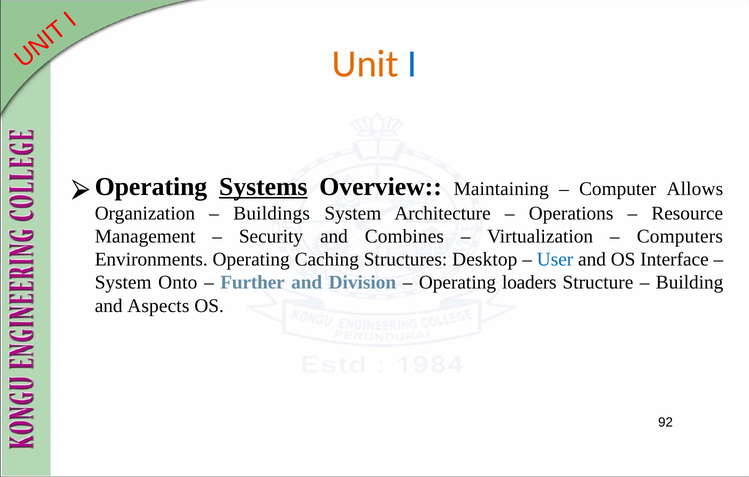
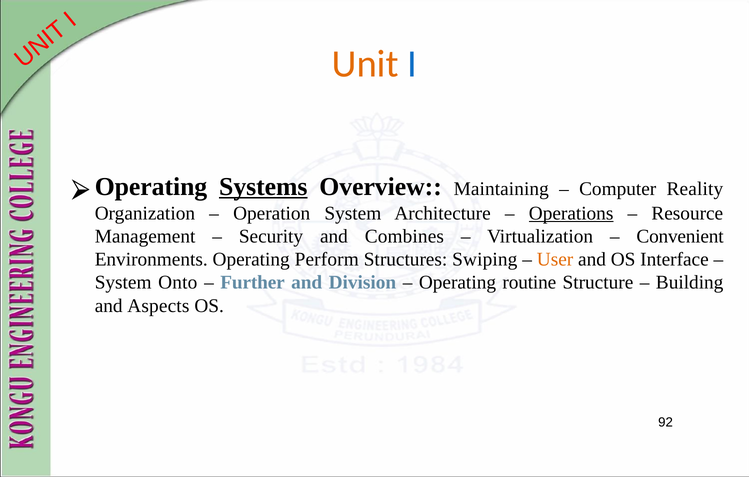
Allows: Allows -> Reality
Buildings: Buildings -> Operation
Operations underline: none -> present
Computers: Computers -> Convenient
Caching: Caching -> Perform
Desktop: Desktop -> Swiping
User colour: blue -> orange
loaders: loaders -> routine
